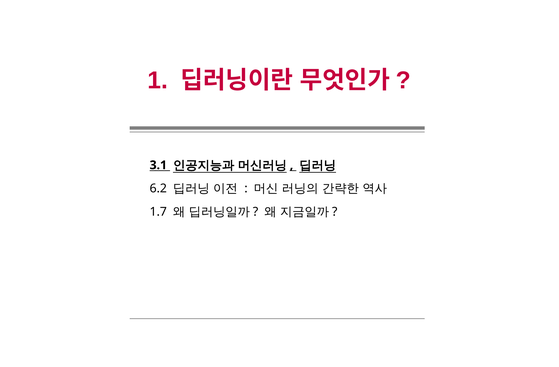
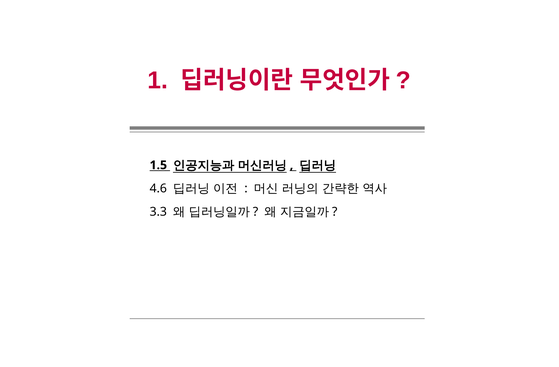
3.1: 3.1 -> 1.5
6.2: 6.2 -> 4.6
1.7: 1.7 -> 3.3
